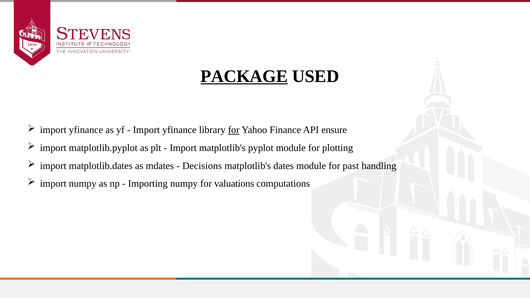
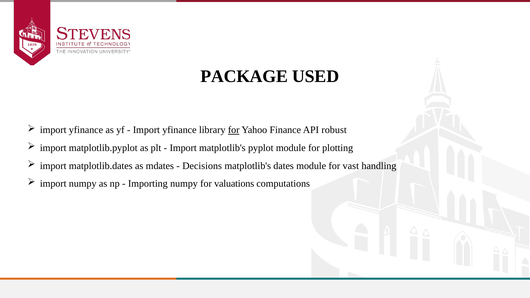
PACKAGE underline: present -> none
ensure: ensure -> robust
past: past -> vast
